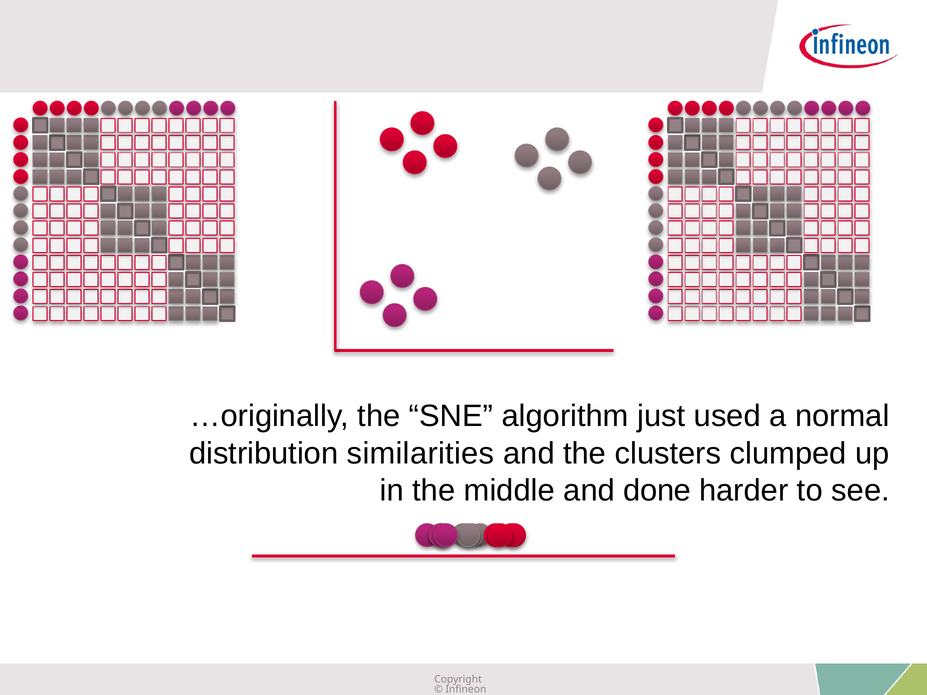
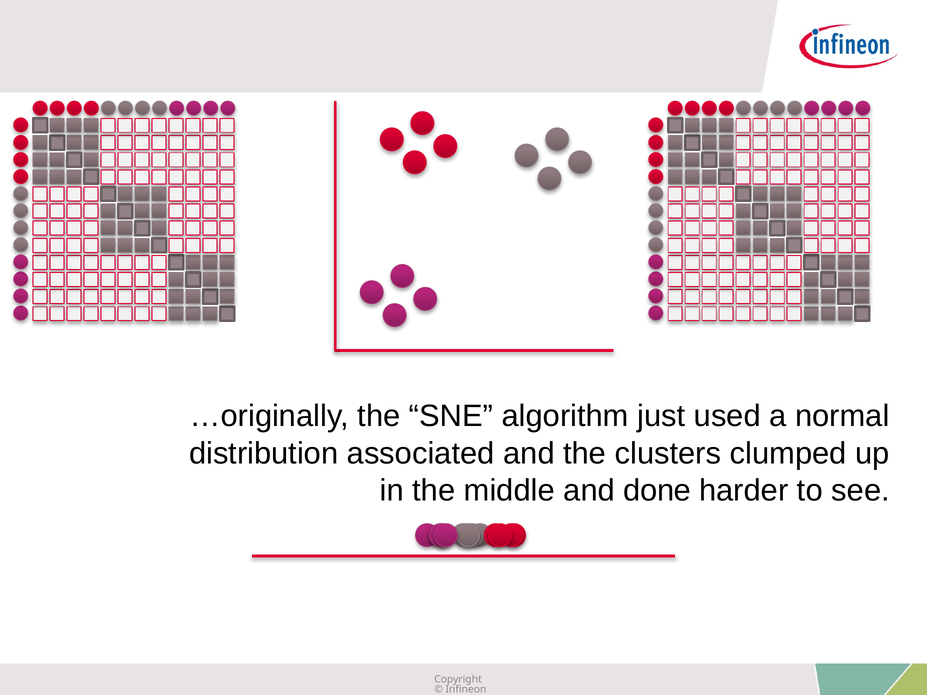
similarities: similarities -> associated
